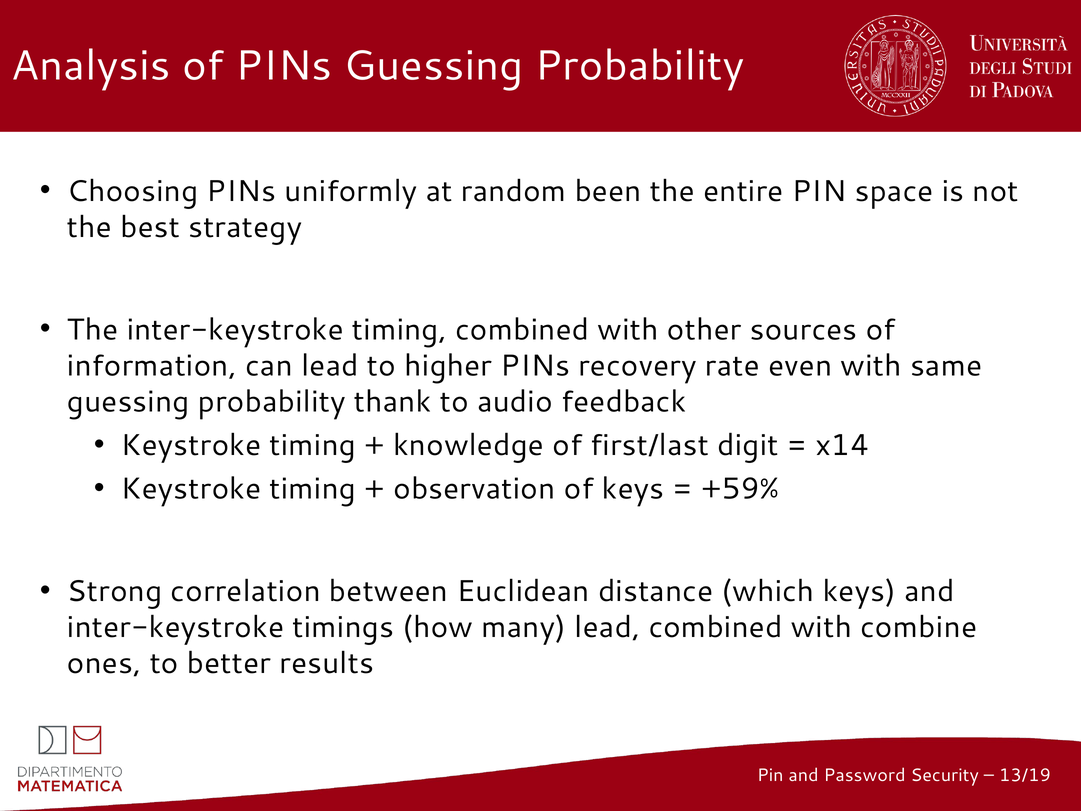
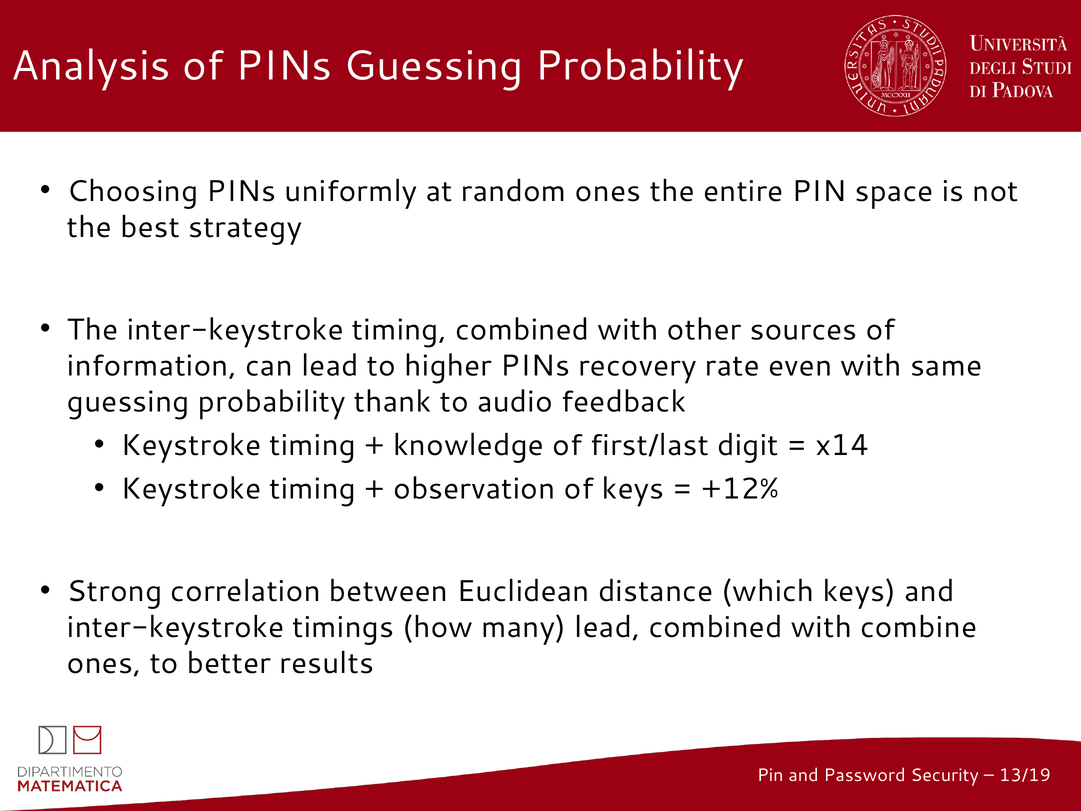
random been: been -> ones
+59%: +59% -> +12%
